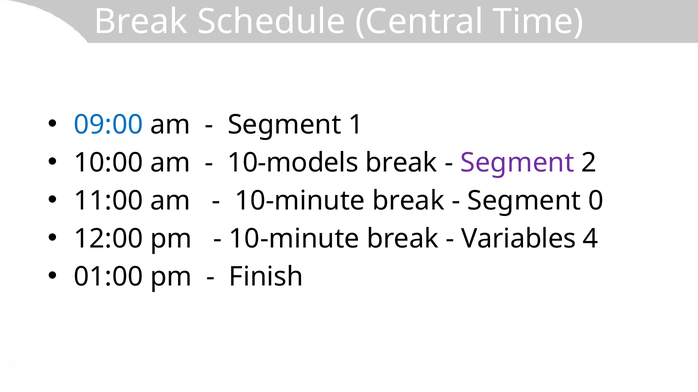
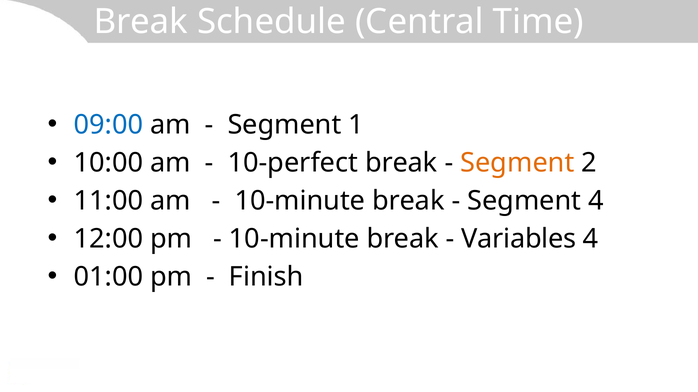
10-models: 10-models -> 10-perfect
Segment at (517, 163) colour: purple -> orange
Segment 0: 0 -> 4
